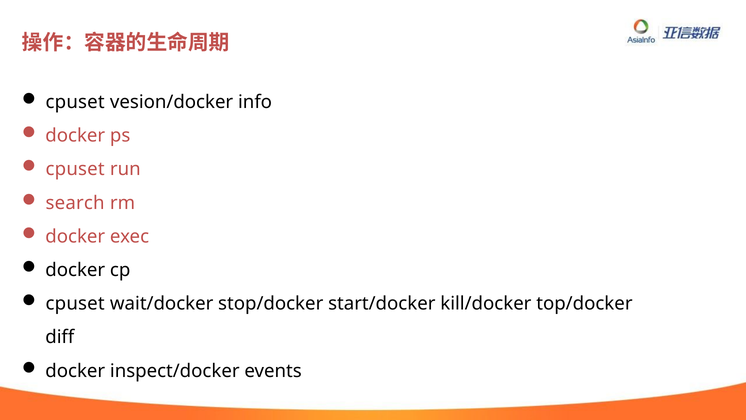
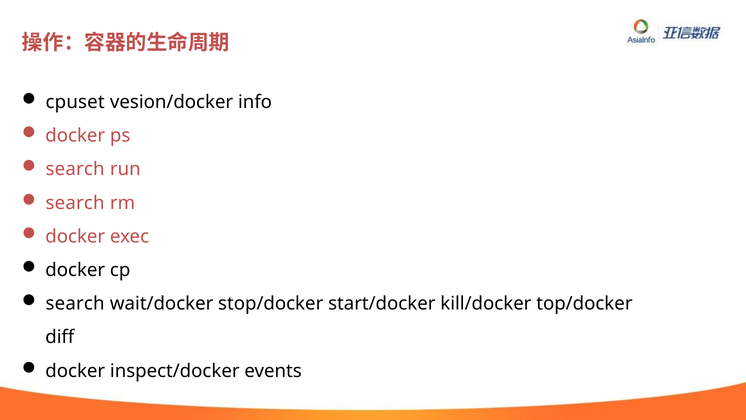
cpuset at (75, 169): cpuset -> search
cpuset at (75, 303): cpuset -> search
